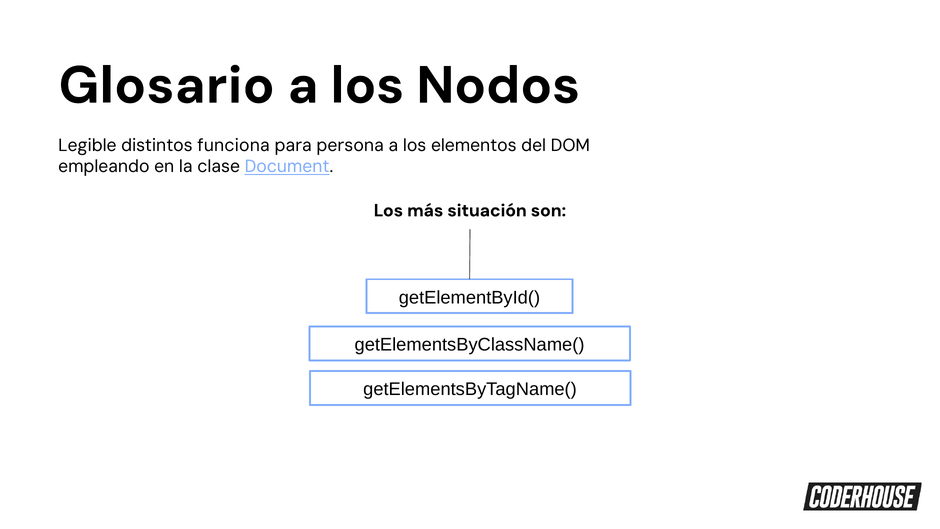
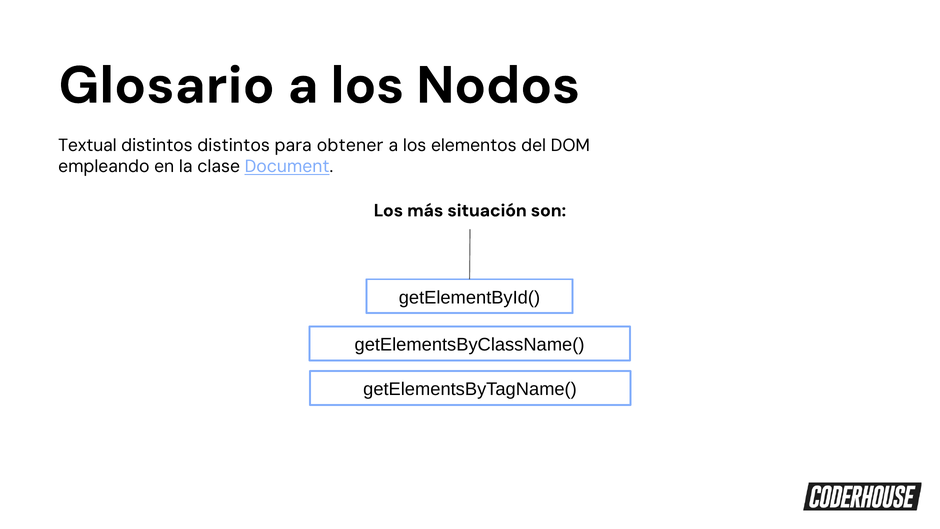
Legible: Legible -> Textual
distintos funciona: funciona -> distintos
persona: persona -> obtener
